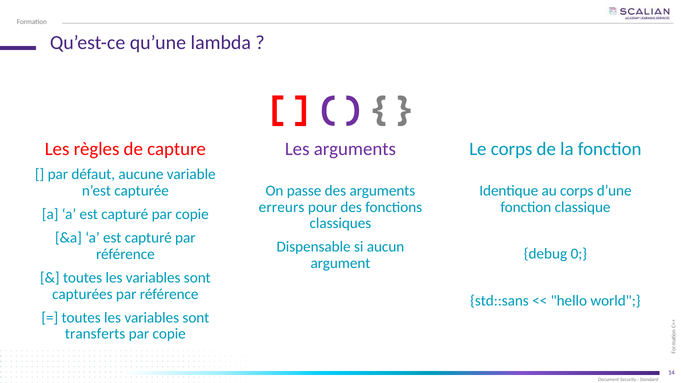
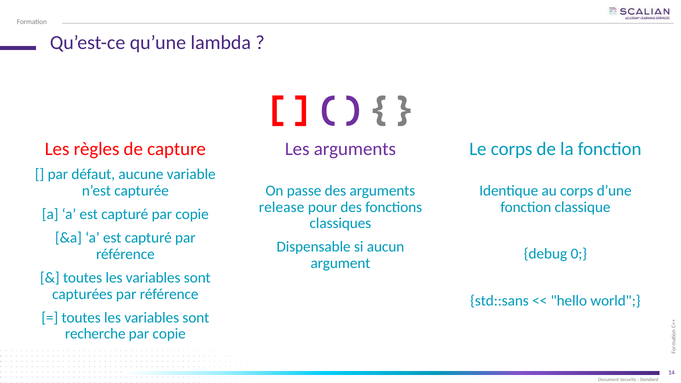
erreurs: erreurs -> release
transferts: transferts -> recherche
